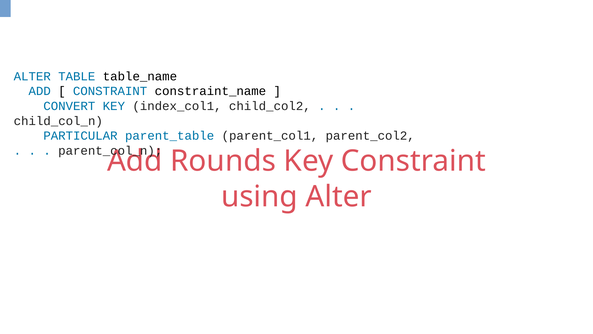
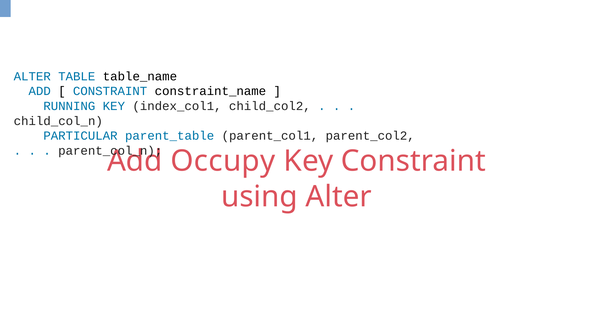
CONVERT: CONVERT -> RUNNING
Rounds: Rounds -> Occupy
